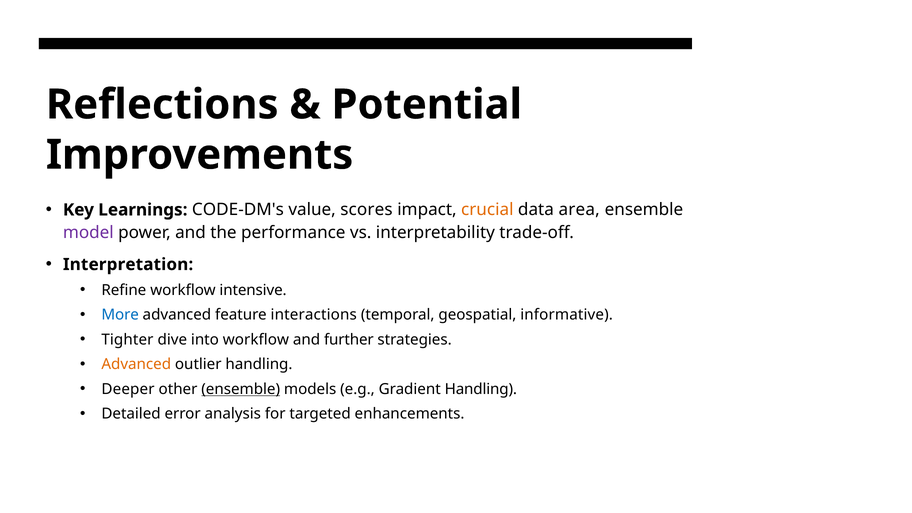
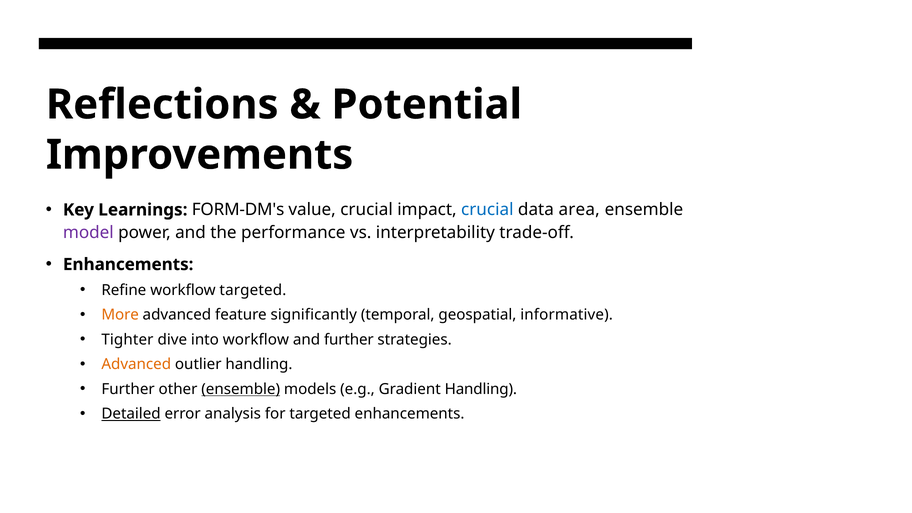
CODE-DM's: CODE-DM's -> FORM-DM's
value scores: scores -> crucial
crucial at (487, 210) colour: orange -> blue
Interpretation at (128, 264): Interpretation -> Enhancements
workflow intensive: intensive -> targeted
More colour: blue -> orange
interactions: interactions -> significantly
Deeper at (128, 389): Deeper -> Further
Detailed underline: none -> present
